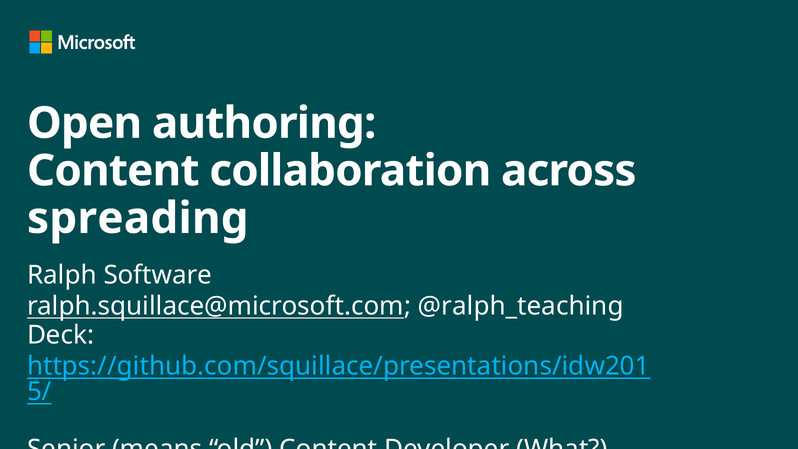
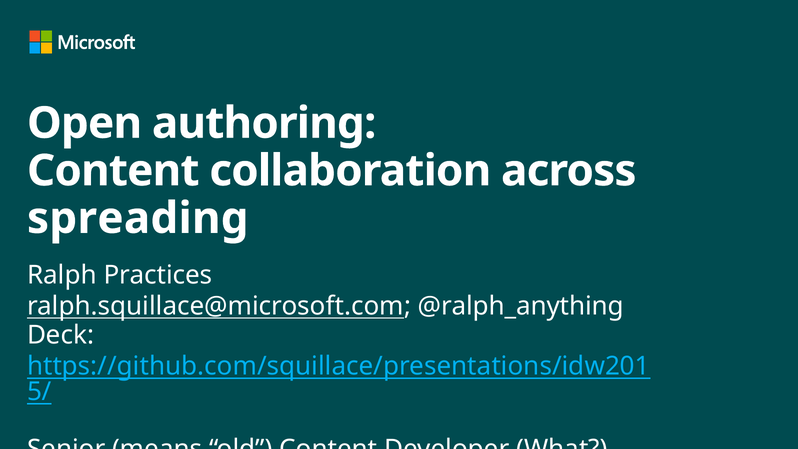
Software: Software -> Practices
@ralph_teaching: @ralph_teaching -> @ralph_anything
